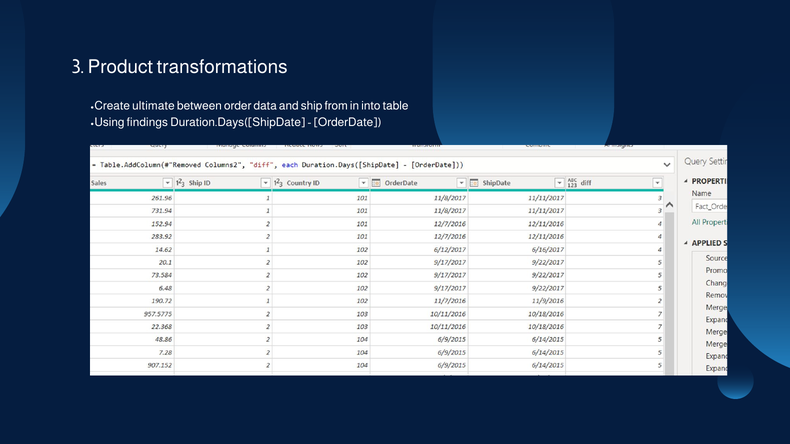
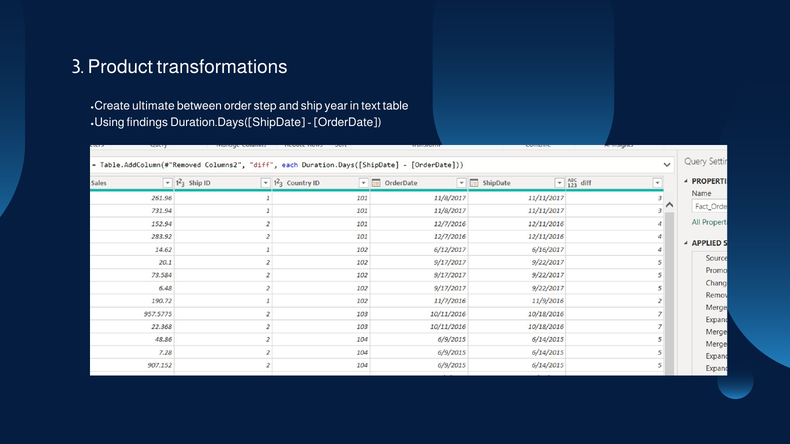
data: data -> step
from: from -> year
into: into -> text
